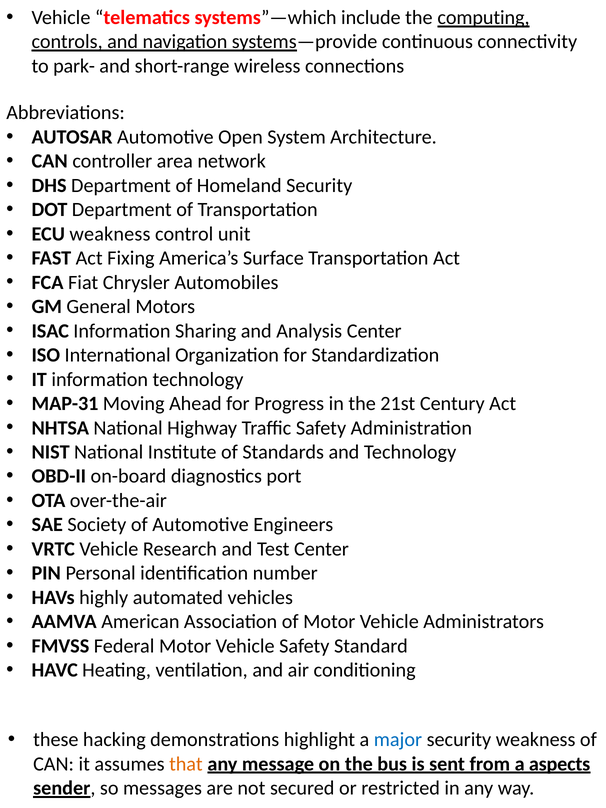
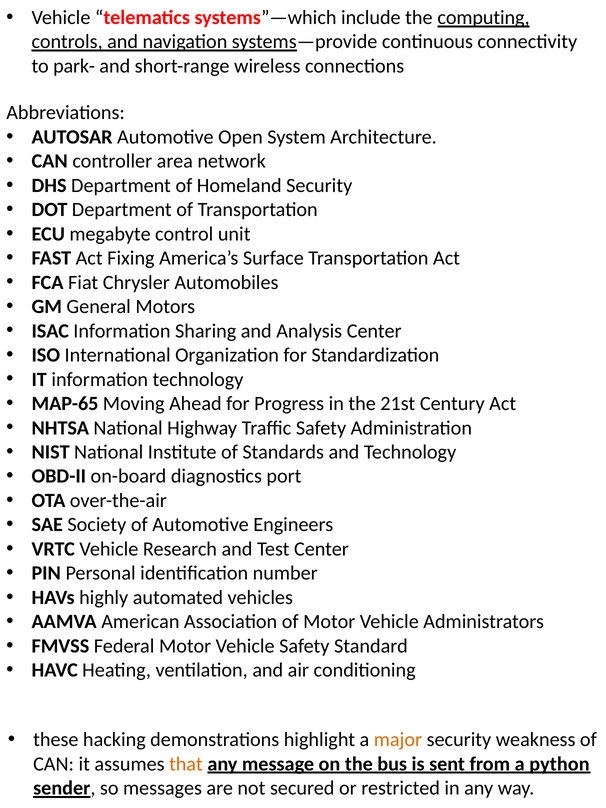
ECU weakness: weakness -> megabyte
MAP-31: MAP-31 -> MAP-65
major colour: blue -> orange
aspects: aspects -> python
